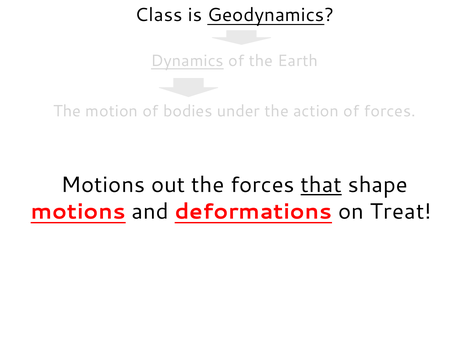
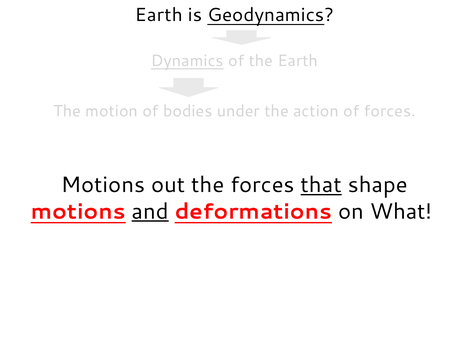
Class at (159, 15): Class -> Earth
and underline: none -> present
Treat: Treat -> What
